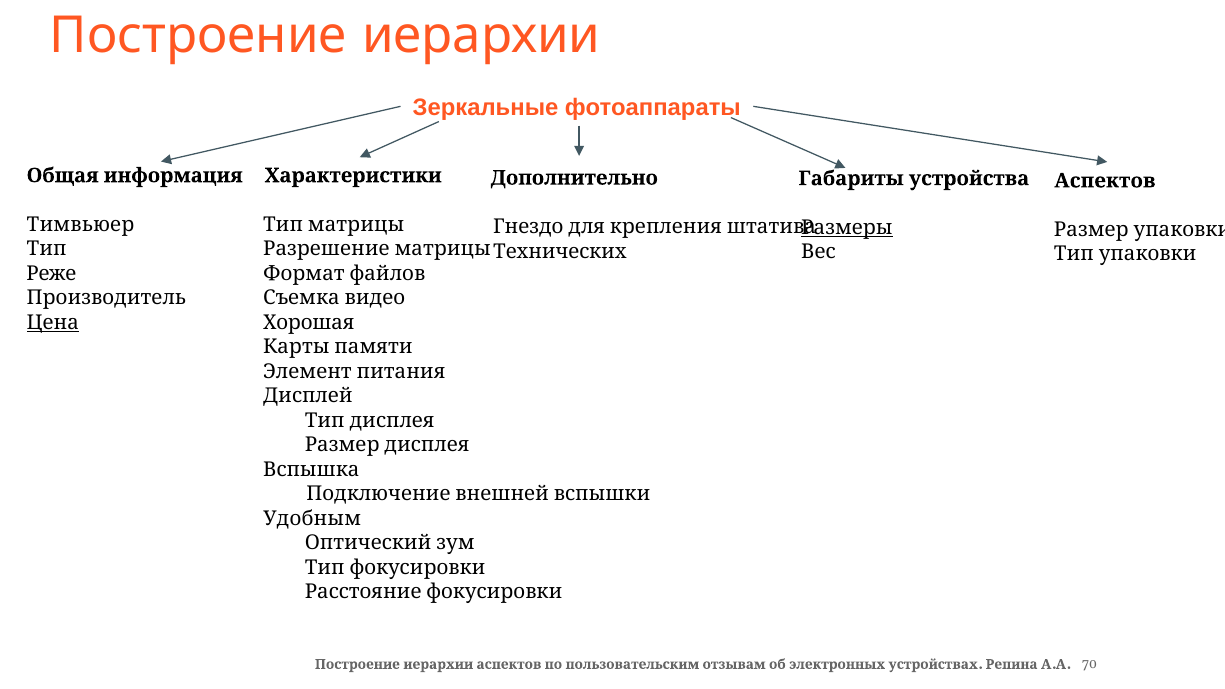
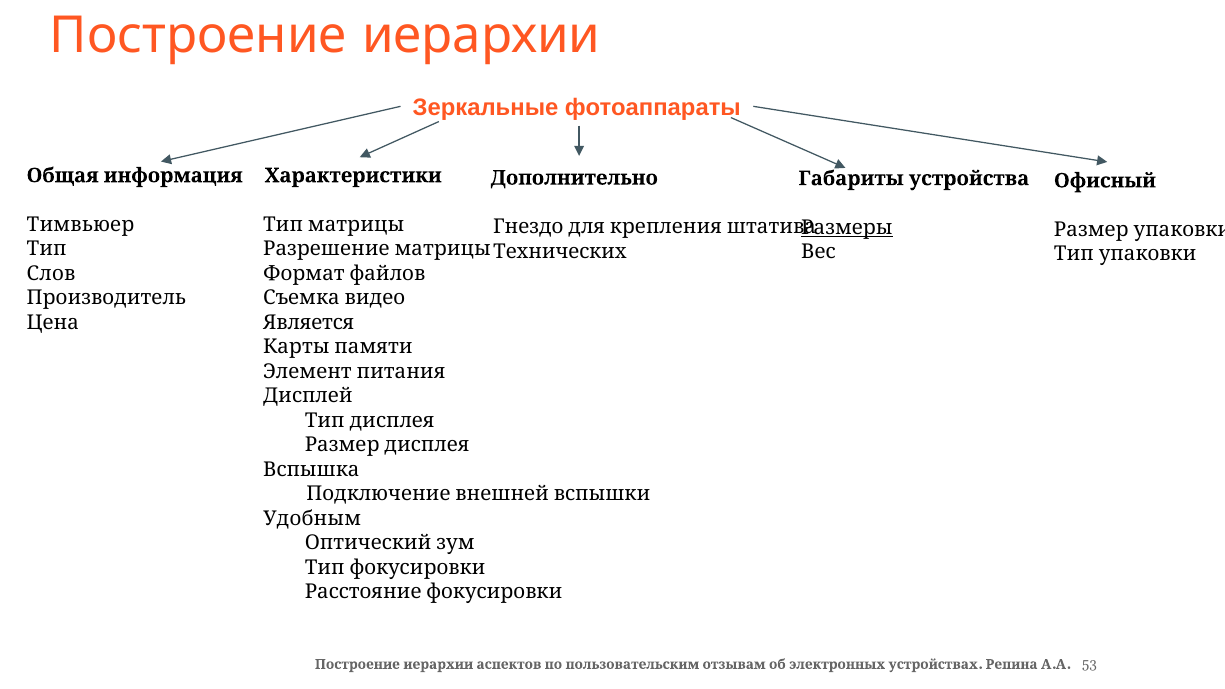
Аспектов: Аспектов -> Офисный
Реже: Реже -> Слов
Цена underline: present -> none
Хорошая: Хорошая -> Является
70: 70 -> 53
